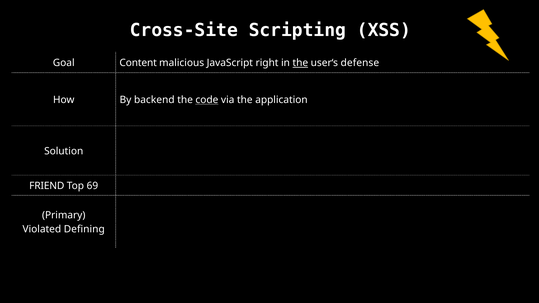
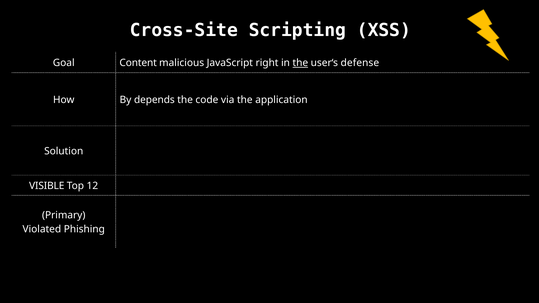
backend: backend -> depends
code underline: present -> none
FRIEND: FRIEND -> VISIBLE
69: 69 -> 12
Defining: Defining -> Phishing
